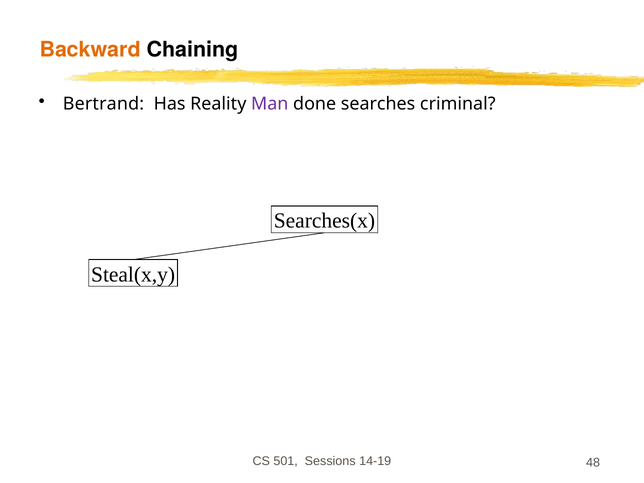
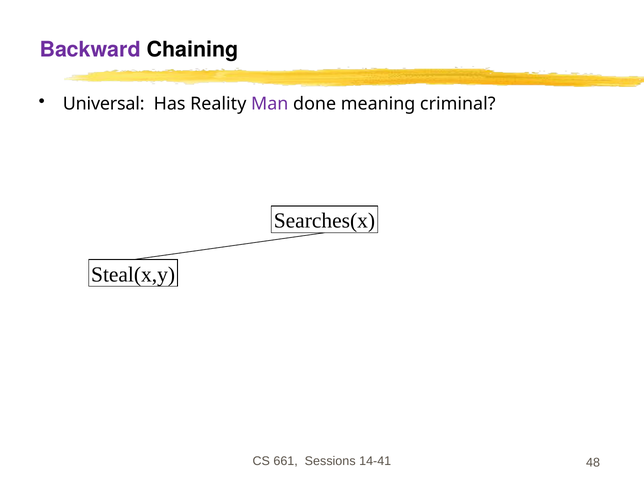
Backward colour: orange -> purple
Bertrand: Bertrand -> Universal
searches: searches -> meaning
501: 501 -> 661
14-19: 14-19 -> 14-41
